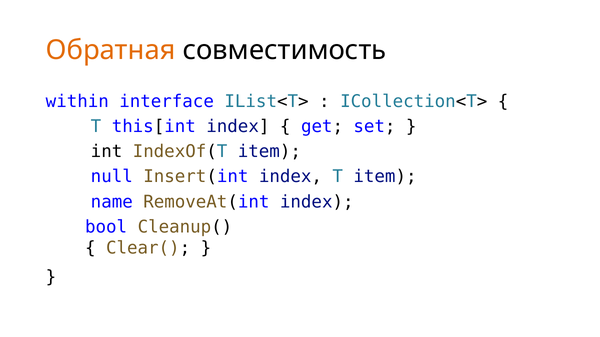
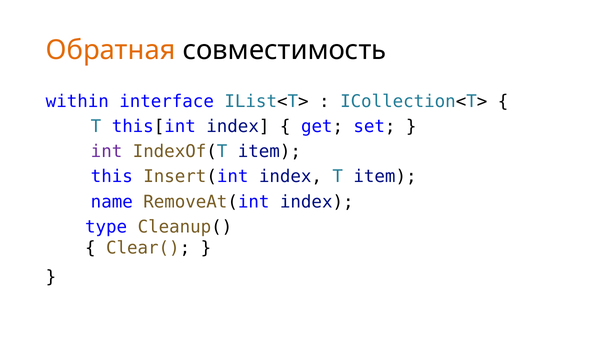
int colour: black -> purple
null: null -> this
bool: bool -> type
